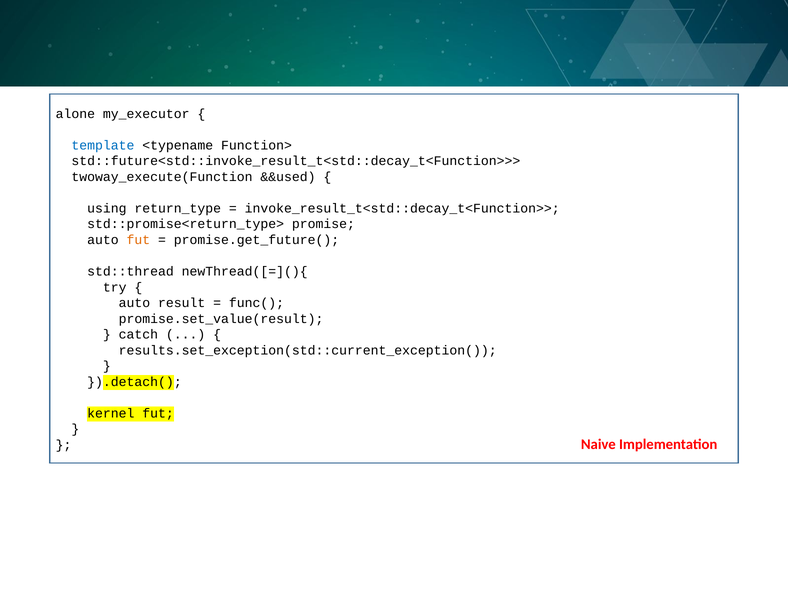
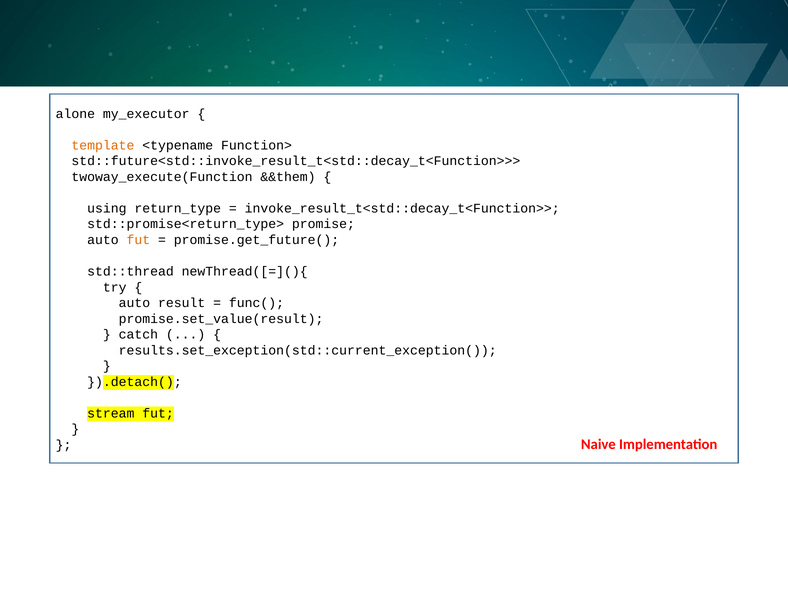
template colour: blue -> orange
&&used: &&used -> &&them
kernel: kernel -> stream
